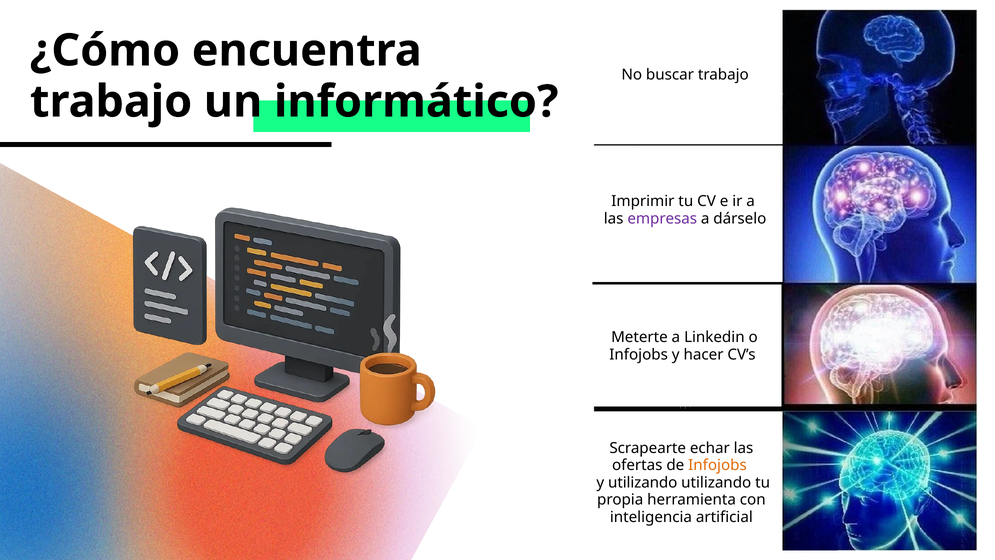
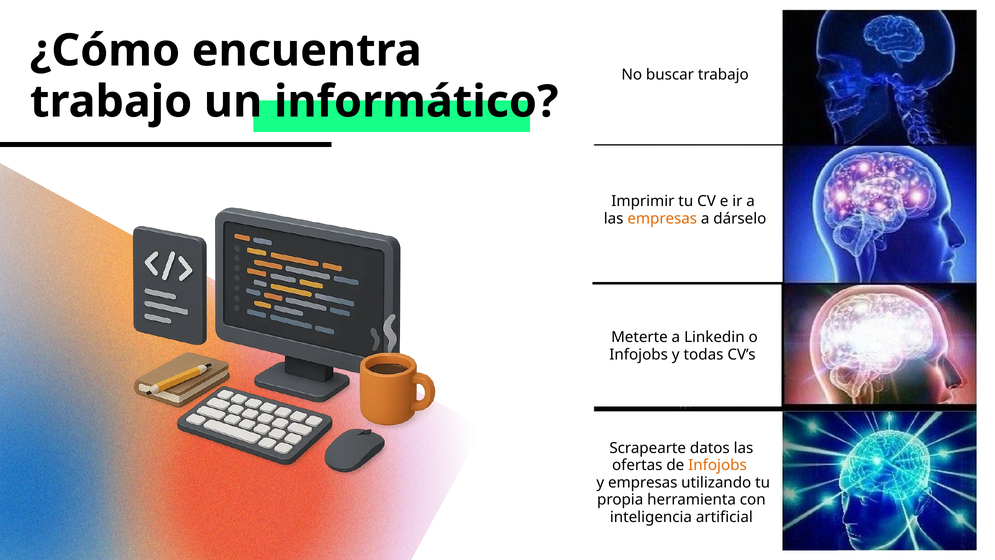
empresas at (662, 219) colour: purple -> orange
hacer: hacer -> todas
echar: echar -> datos
y utilizando: utilizando -> empresas
